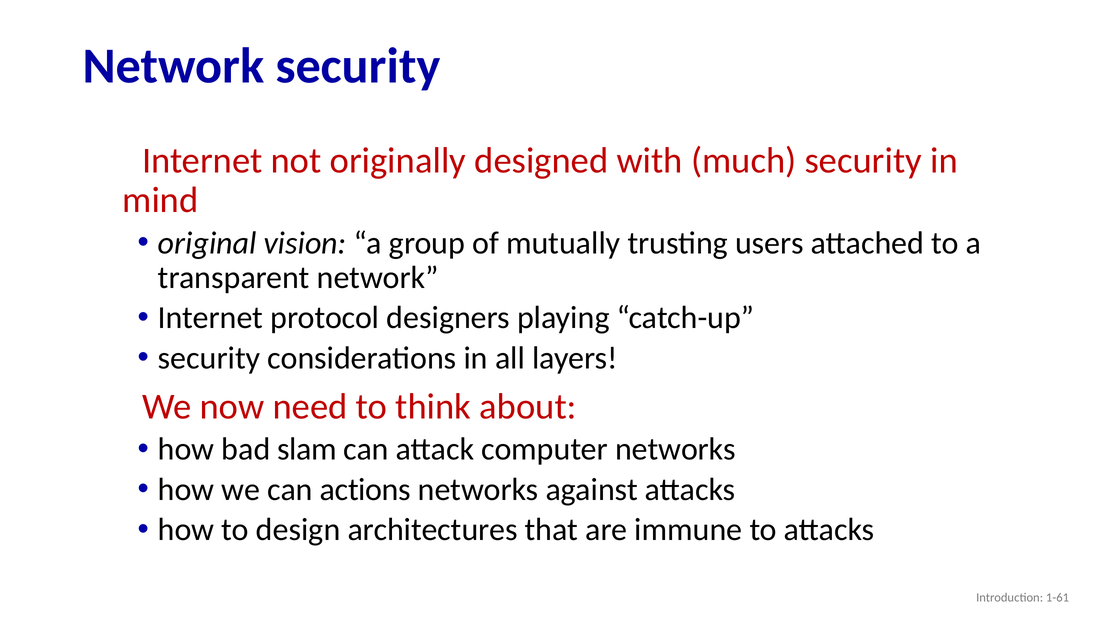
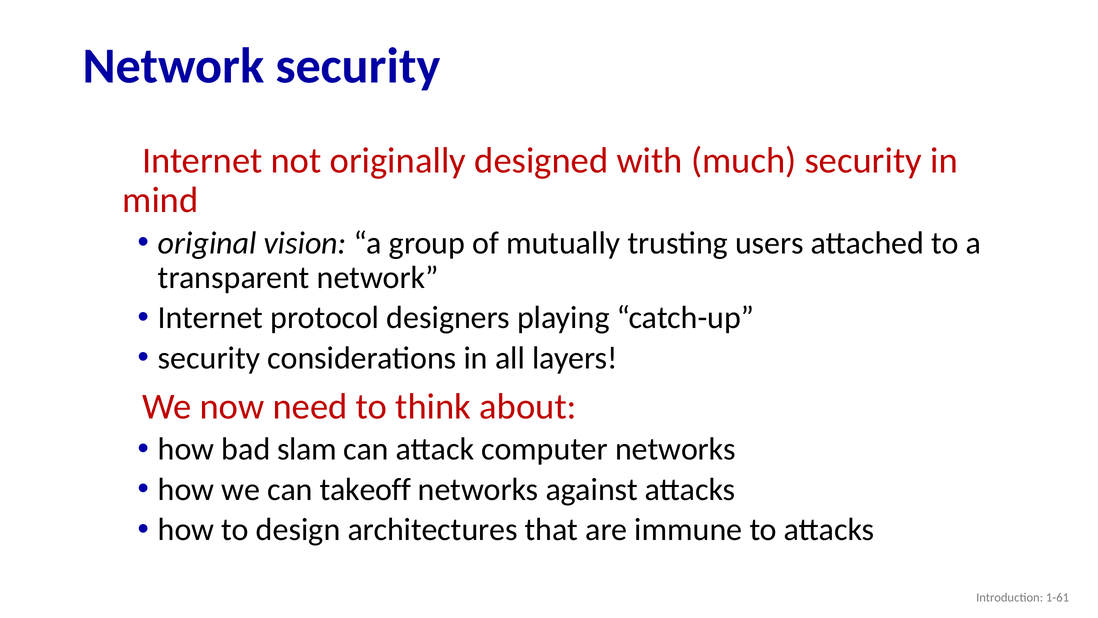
actions: actions -> takeoff
